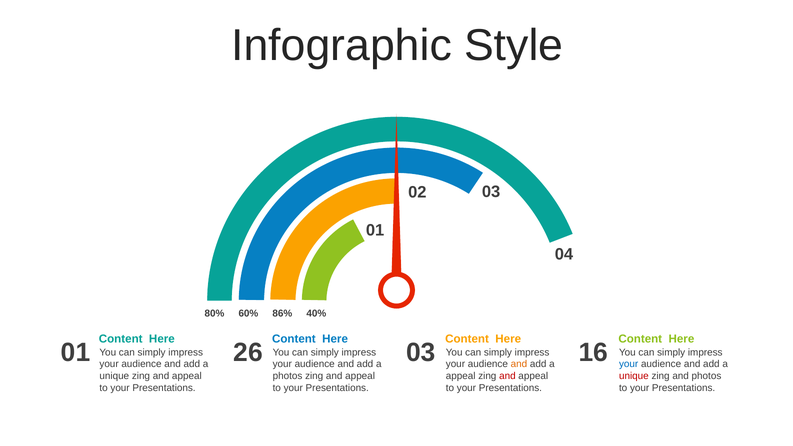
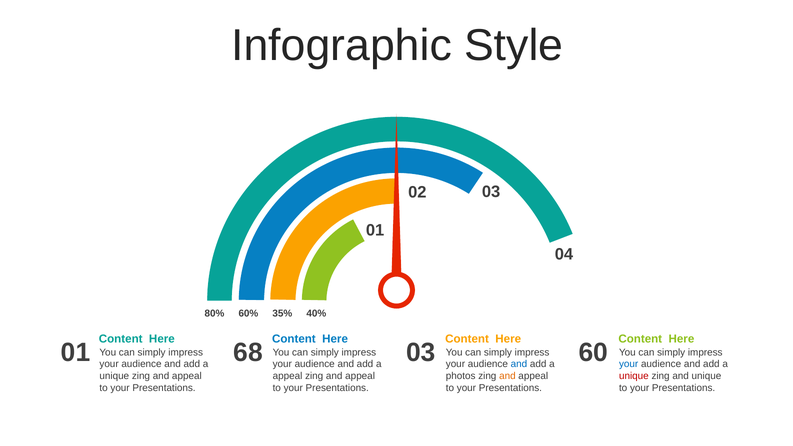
86%: 86% -> 35%
26: 26 -> 68
16: 16 -> 60
and at (519, 364) colour: orange -> blue
photos at (288, 376): photos -> appeal
appeal at (461, 376): appeal -> photos
and at (507, 376) colour: red -> orange
and photos: photos -> unique
